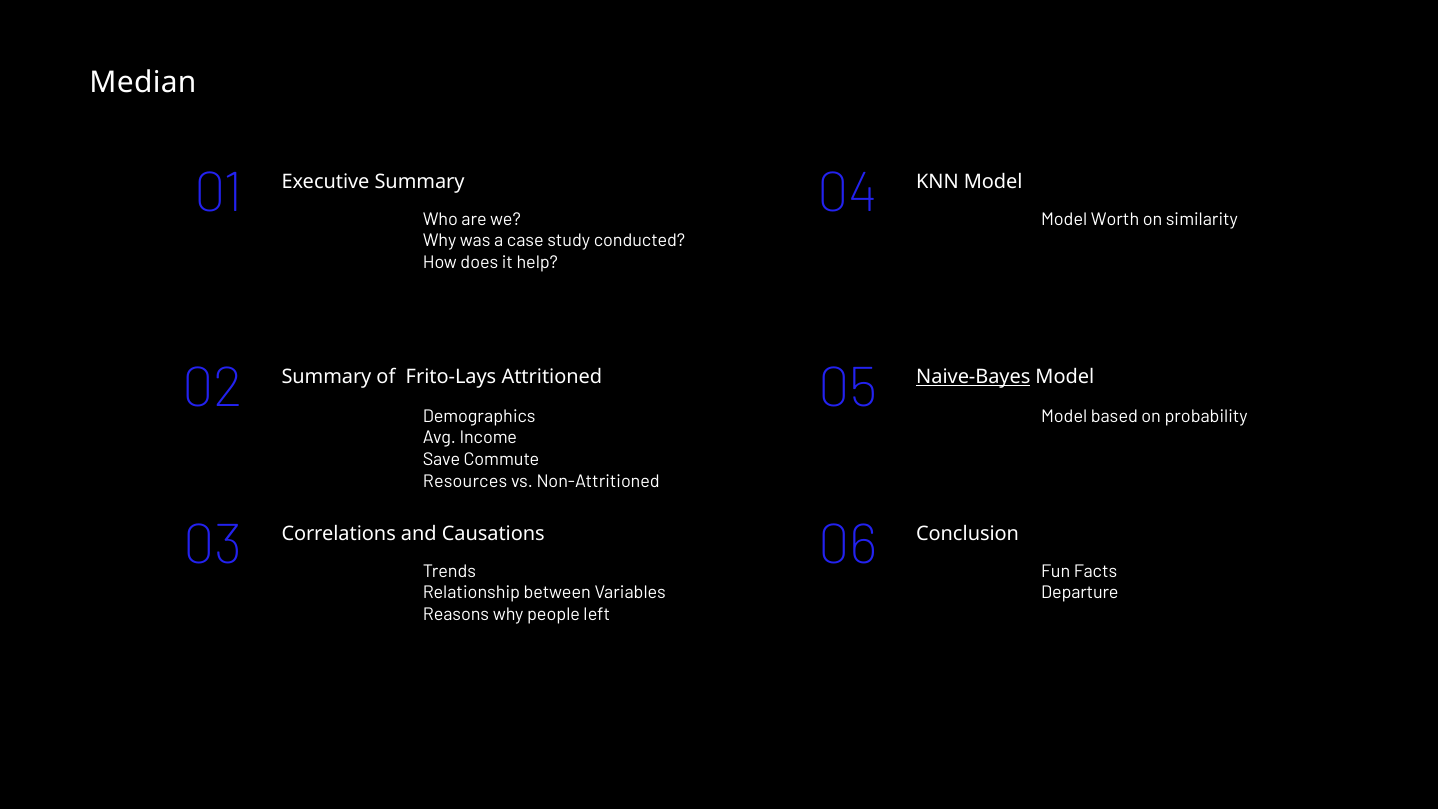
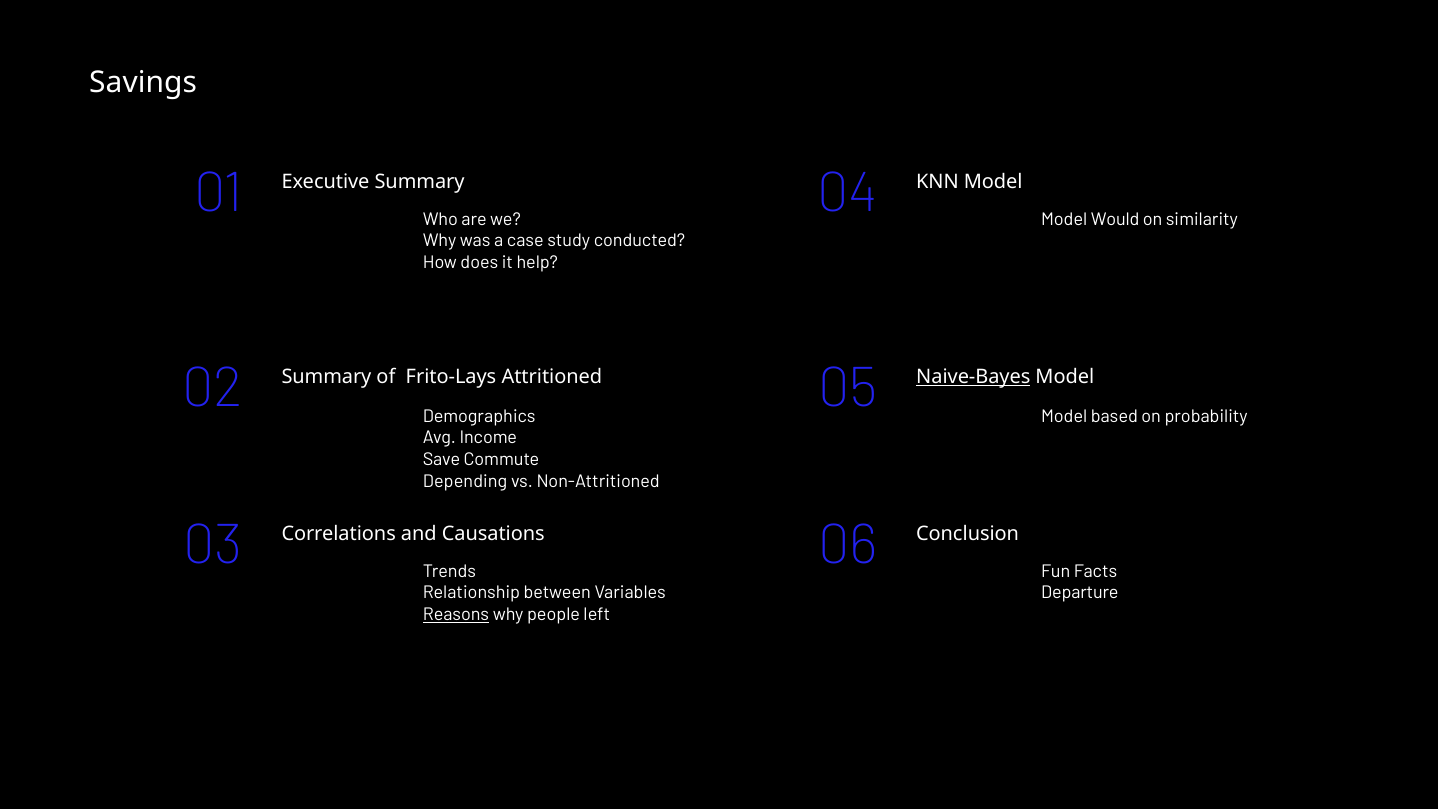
Median: Median -> Savings
Worth: Worth -> Would
Resources: Resources -> Depending
Reasons underline: none -> present
